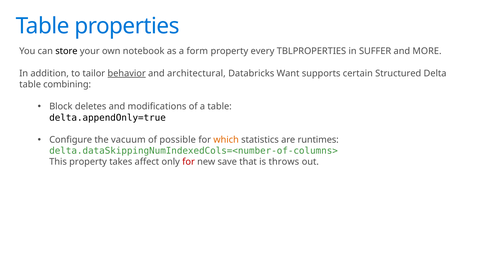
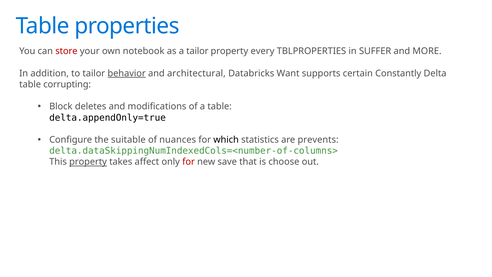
store colour: black -> red
a form: form -> tailor
Structured: Structured -> Constantly
combining: combining -> corrupting
vacuum: vacuum -> suitable
possible: possible -> nuances
which colour: orange -> black
runtimes: runtimes -> prevents
property at (88, 162) underline: none -> present
throws: throws -> choose
